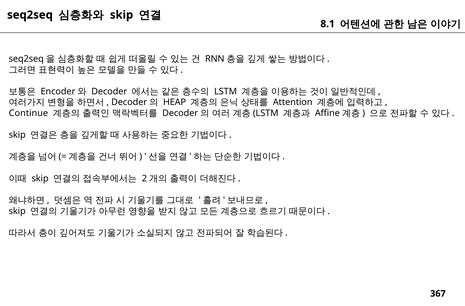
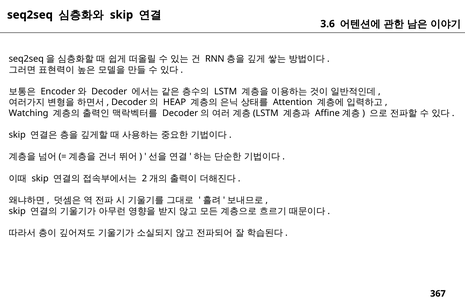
8.1: 8.1 -> 3.6
Continue: Continue -> Watching
